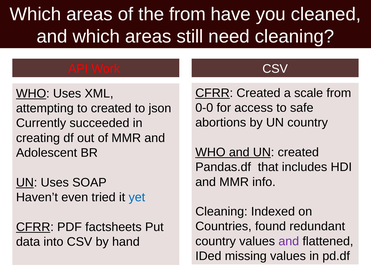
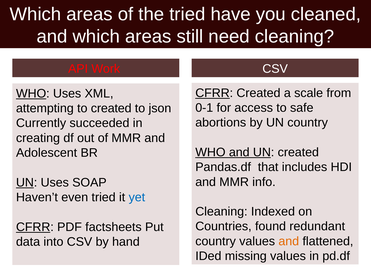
the from: from -> tried
0-0: 0-0 -> 0-1
and at (289, 241) colour: purple -> orange
